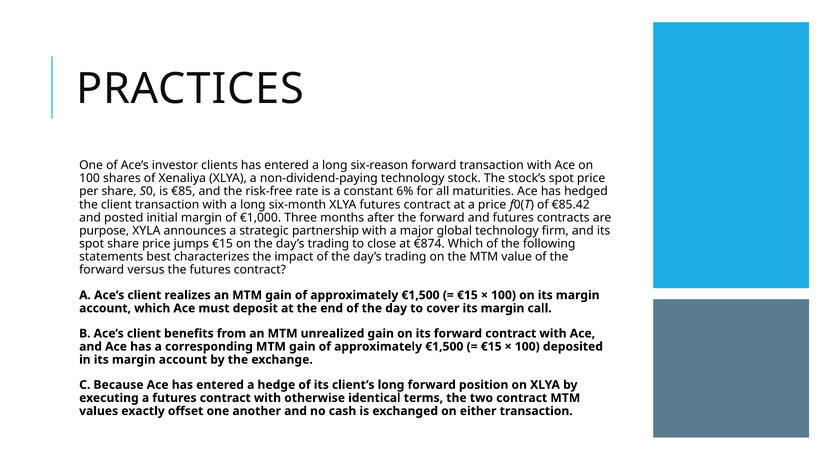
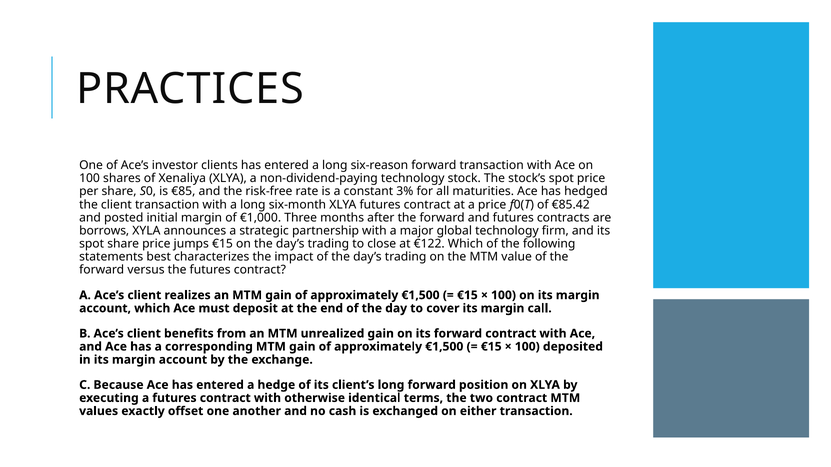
6%: 6% -> 3%
purpose: purpose -> borrows
€874: €874 -> €122
